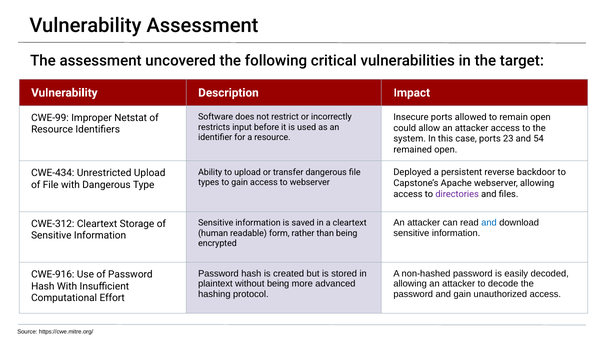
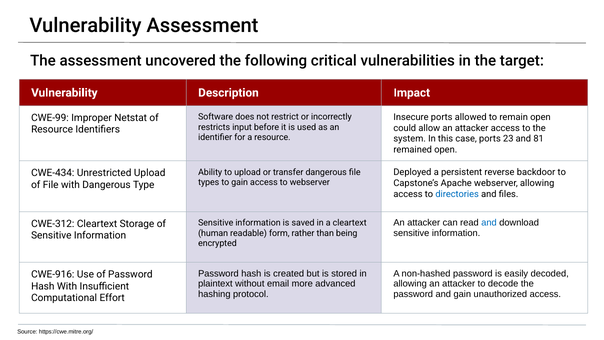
54: 54 -> 81
directories colour: purple -> blue
without being: being -> email
